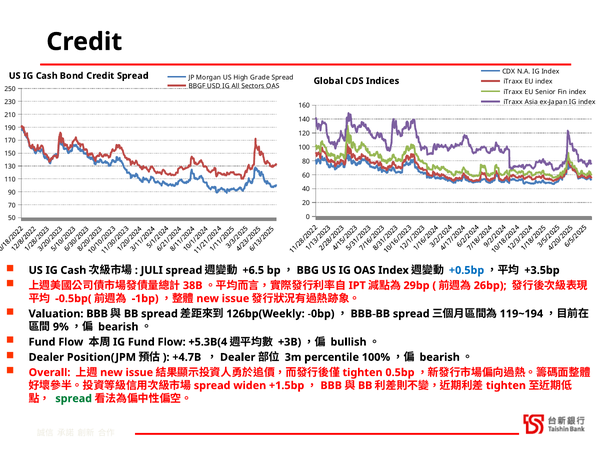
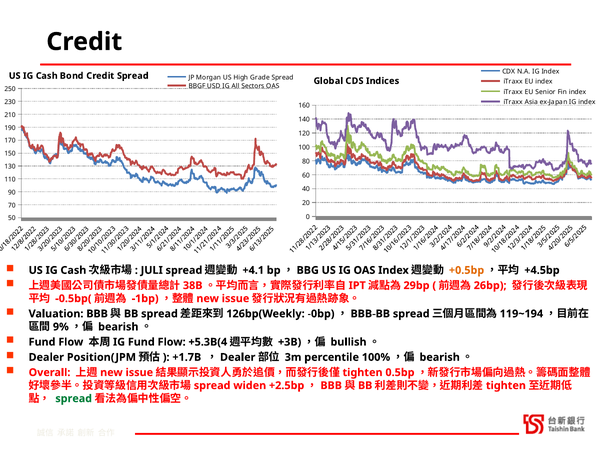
+6.5: +6.5 -> +4.1
+0.5bp colour: blue -> orange
+3.5bp: +3.5bp -> +4.5bp
+4.7B: +4.7B -> +1.7B
+1.5bp: +1.5bp -> +2.5bp
